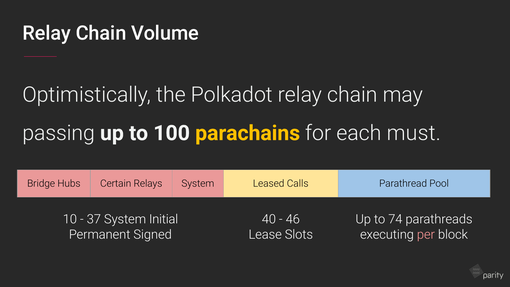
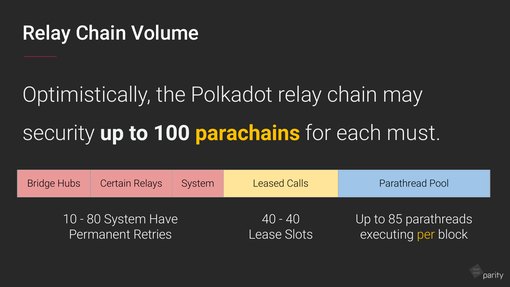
passing: passing -> security
37: 37 -> 80
Initial: Initial -> Have
46 at (293, 219): 46 -> 40
74: 74 -> 85
Signed: Signed -> Retries
per colour: pink -> yellow
